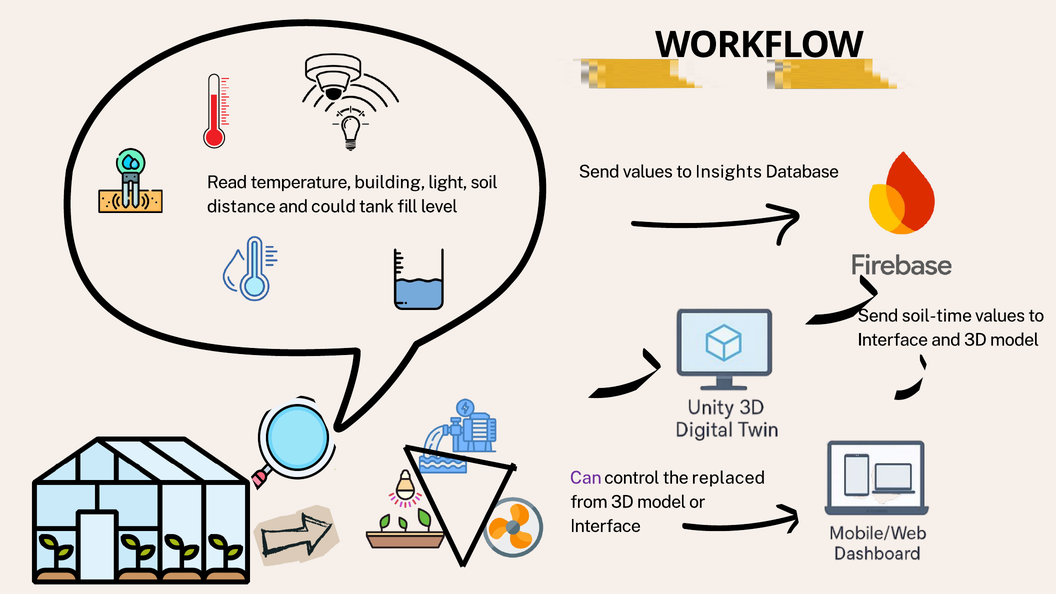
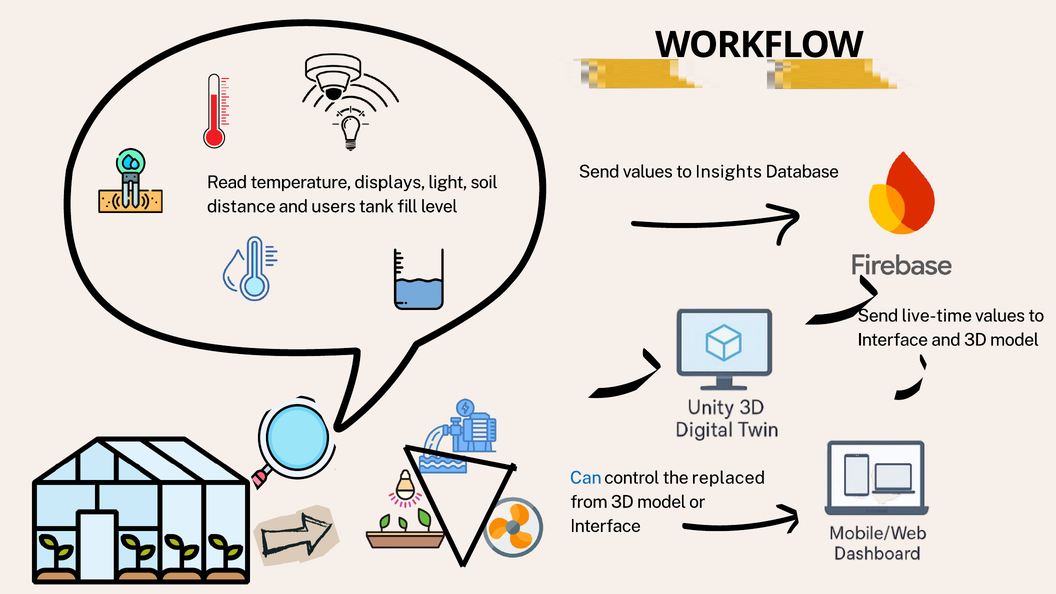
building: building -> displays
could: could -> users
soil-time: soil-time -> live-time
Can colour: purple -> blue
